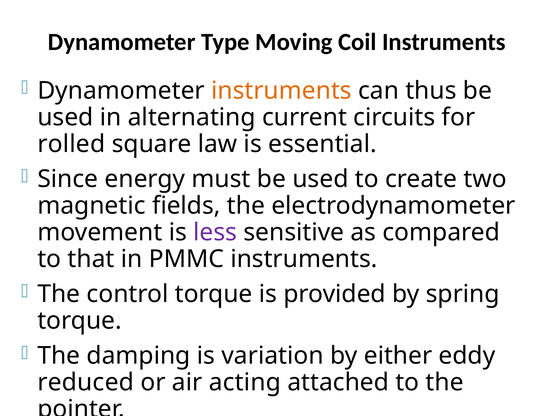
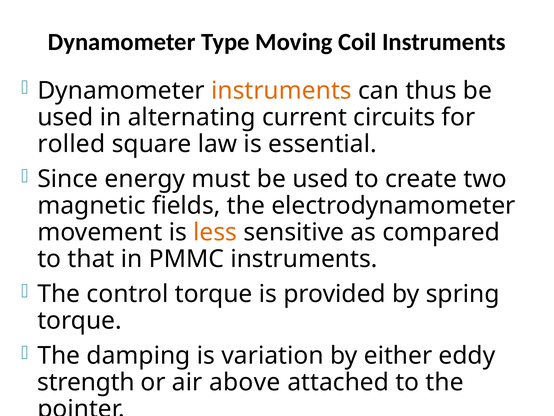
less colour: purple -> orange
reduced: reduced -> strength
acting: acting -> above
